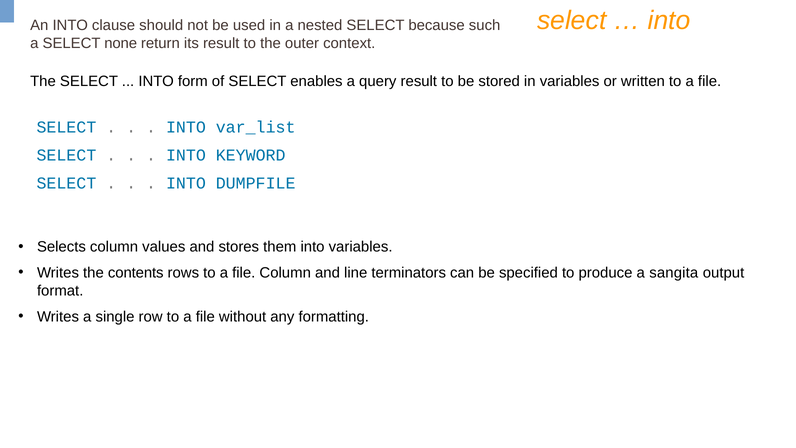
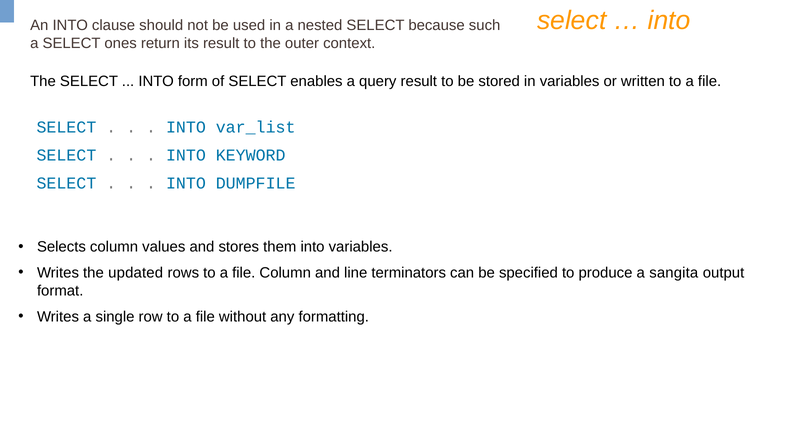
none: none -> ones
contents: contents -> updated
